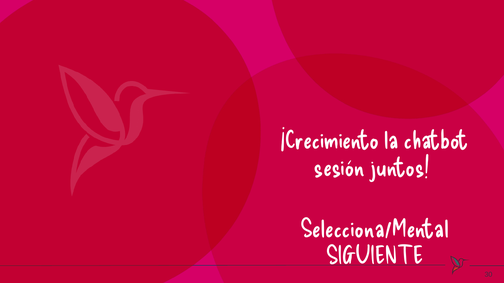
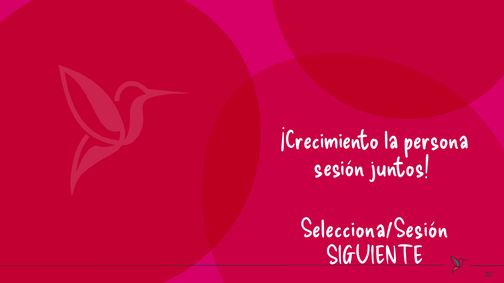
chatbot: chatbot -> persona
Selecciona/Mental: Selecciona/Mental -> Selecciona/Sesión
